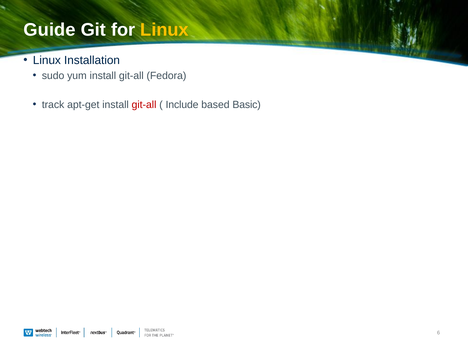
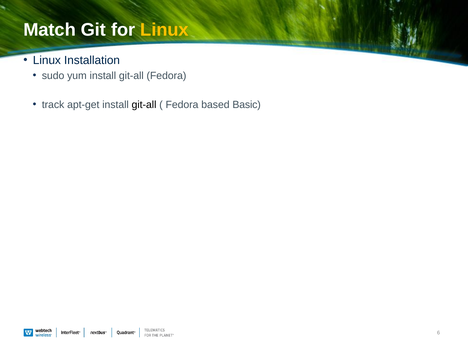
Guide: Guide -> Match
git-all at (144, 105) colour: red -> black
Include at (182, 105): Include -> Fedora
